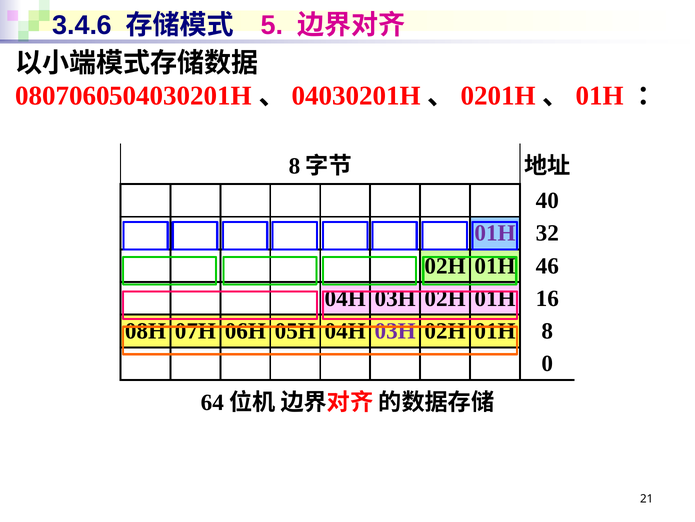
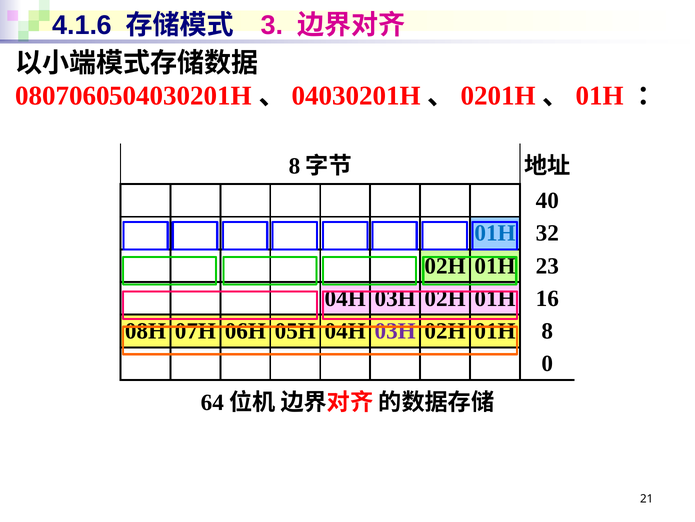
3.4.6: 3.4.6 -> 4.1.6
5: 5 -> 3
01H at (495, 233) colour: purple -> blue
46: 46 -> 23
